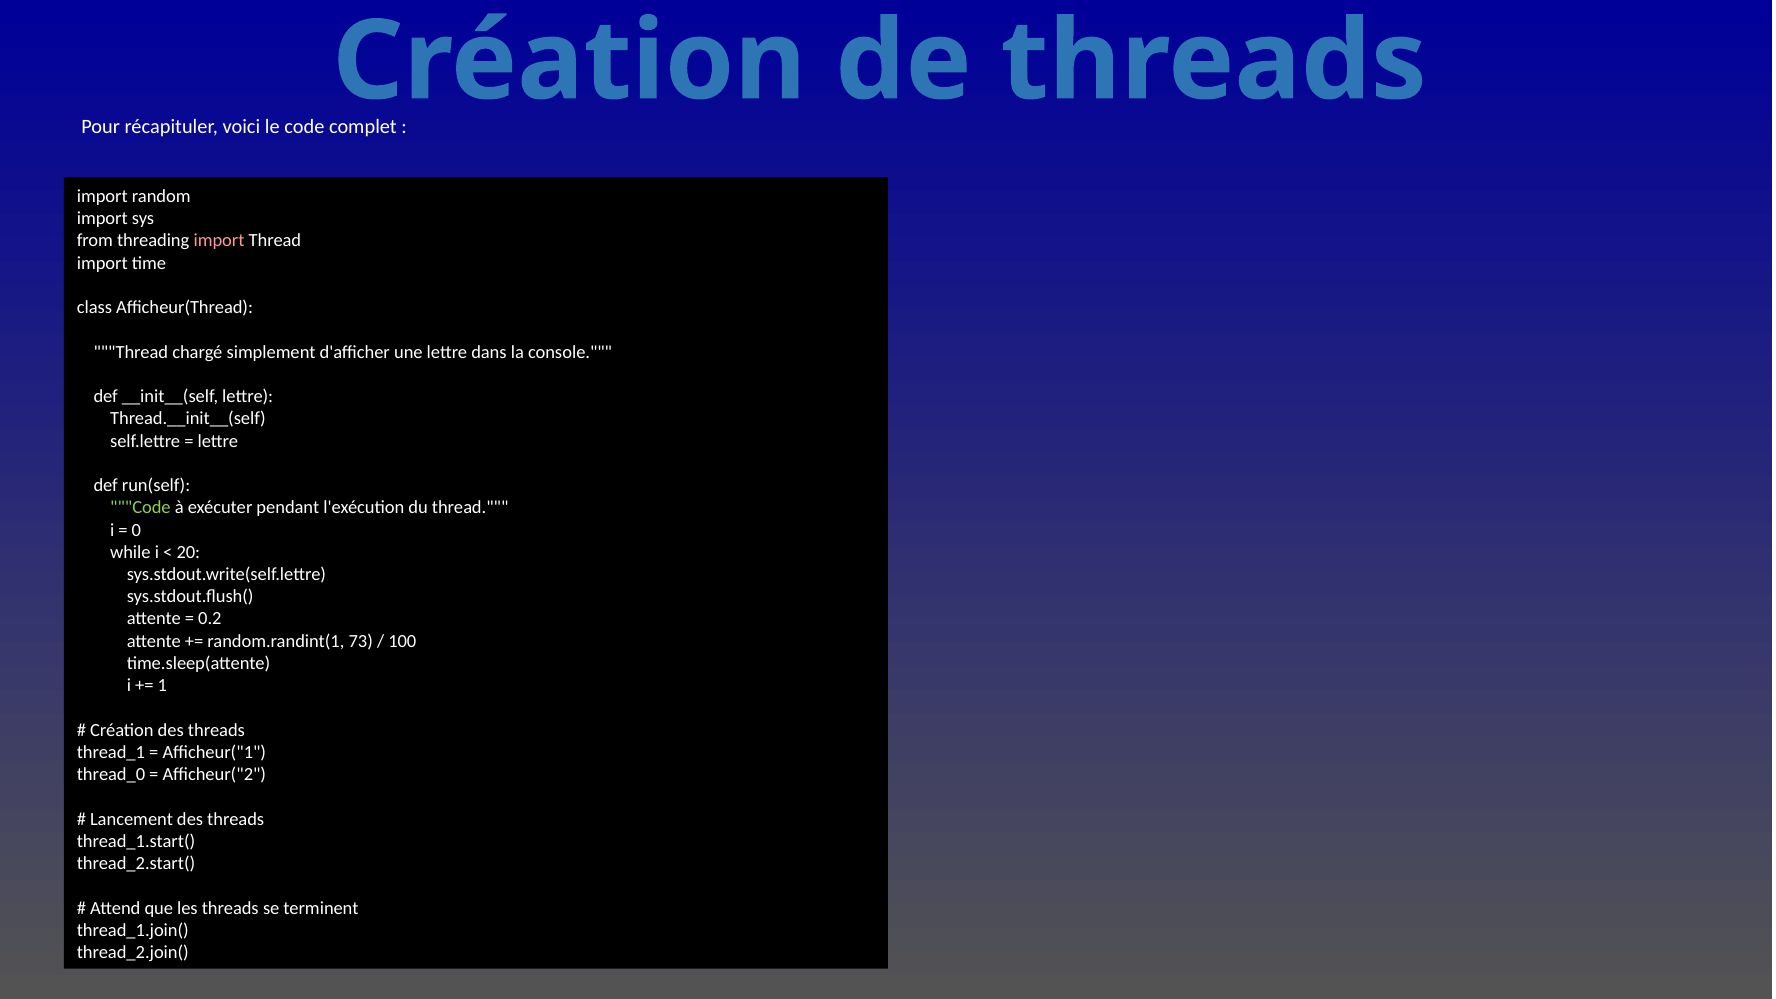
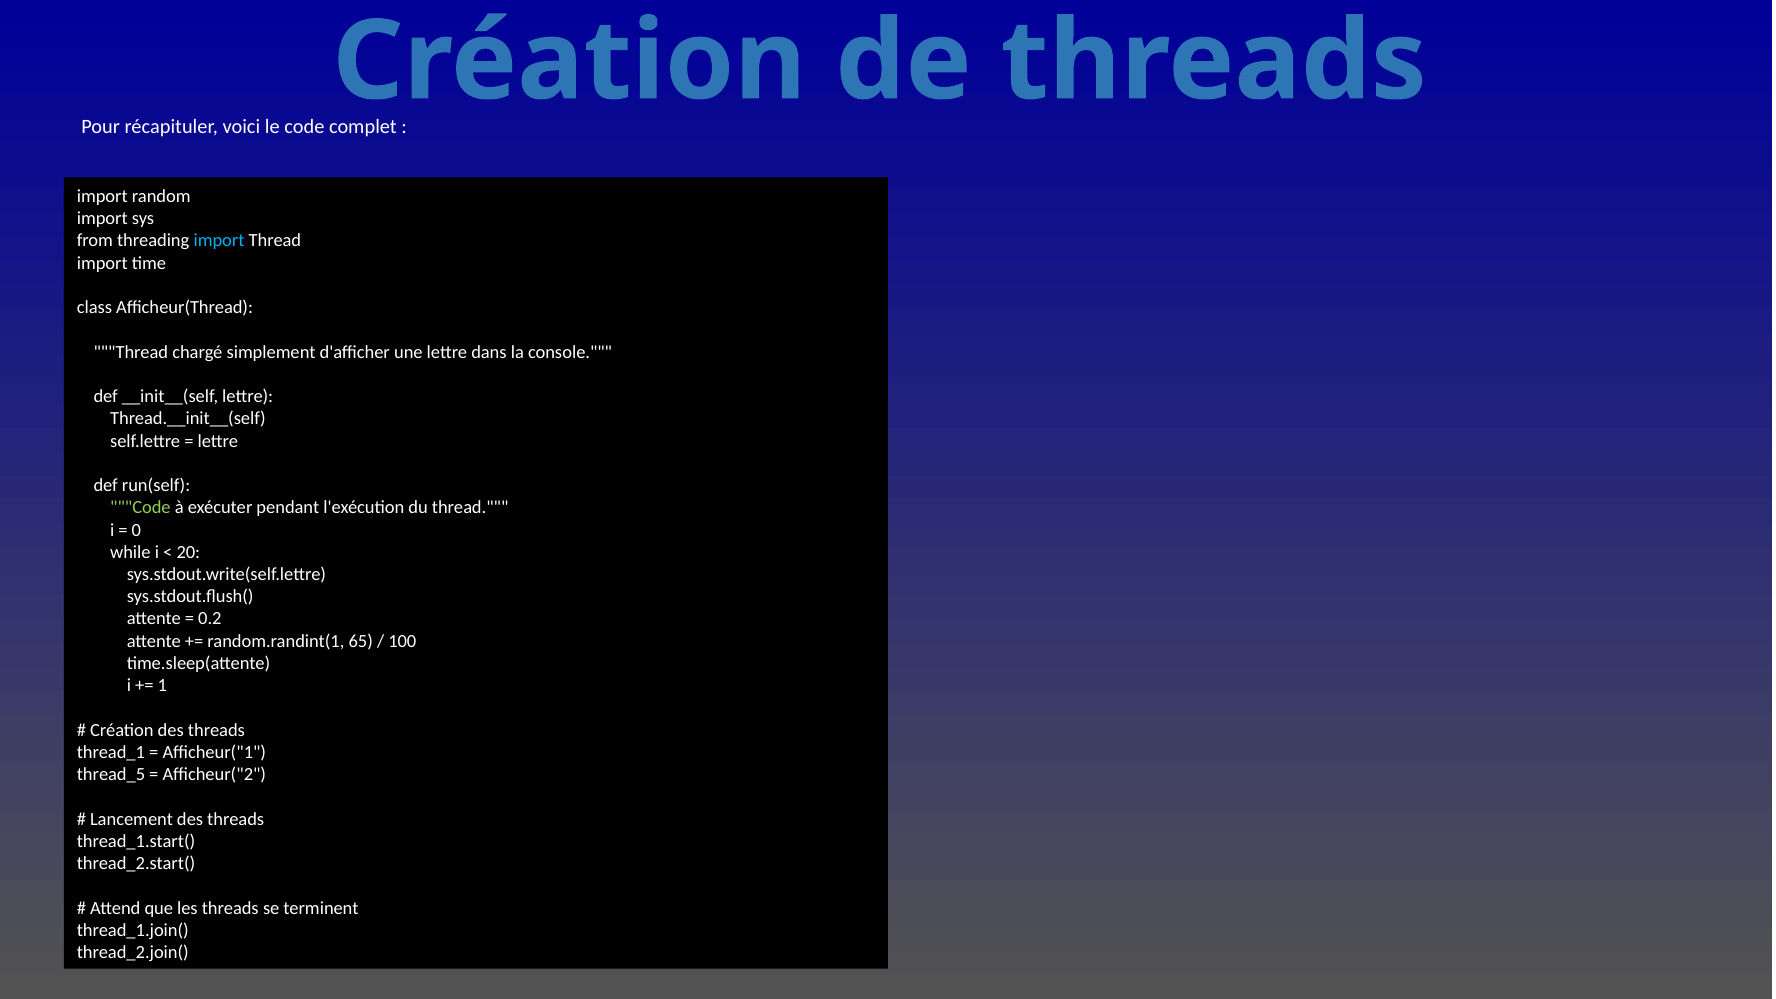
import at (219, 241) colour: pink -> light blue
73: 73 -> 65
thread_0: thread_0 -> thread_5
